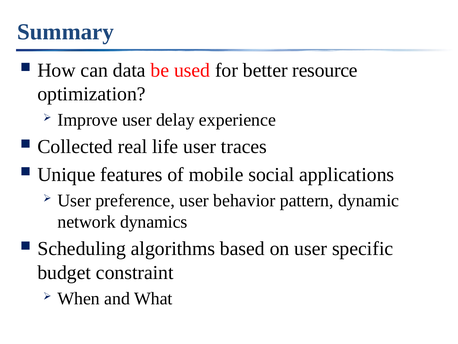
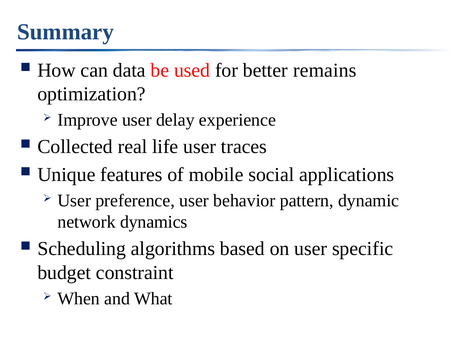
resource: resource -> remains
